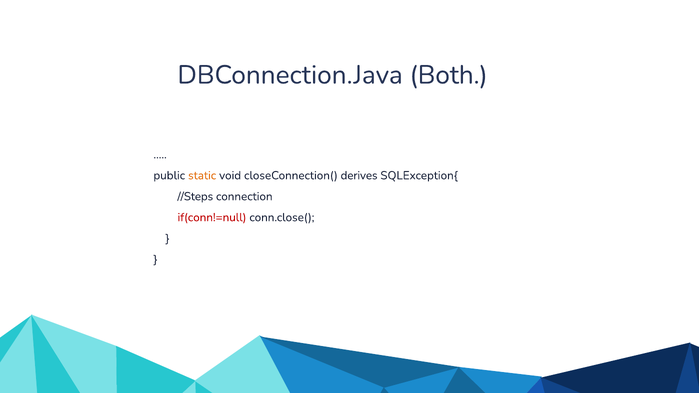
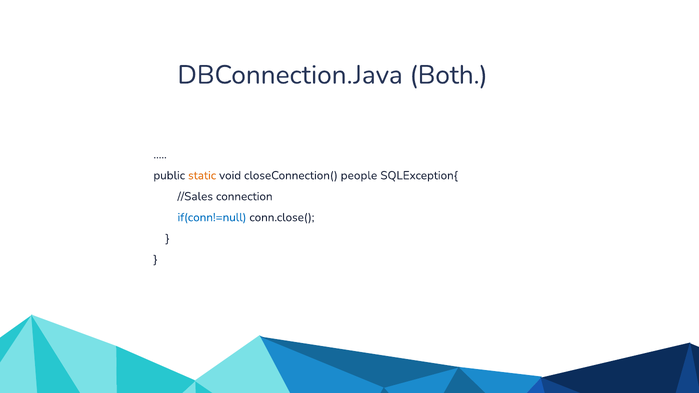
derives: derives -> people
//Steps: //Steps -> //Sales
if(conn!=null colour: red -> blue
